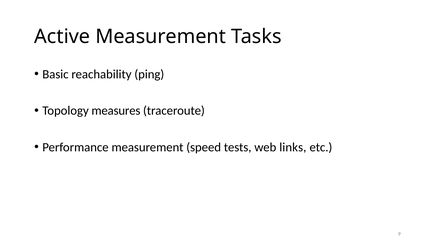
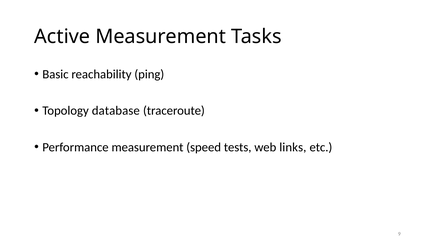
measures: measures -> database
